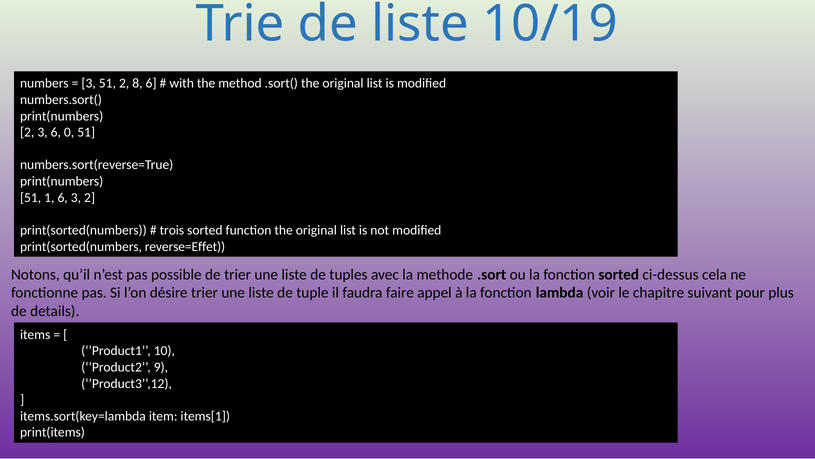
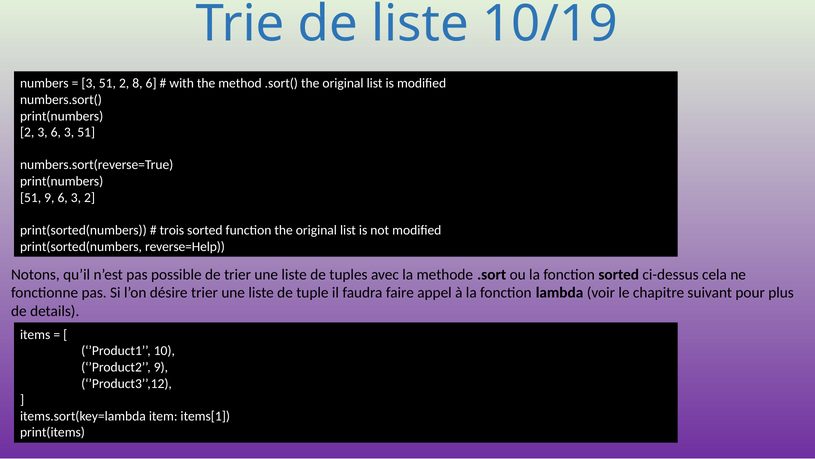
3 6 0: 0 -> 3
51 1: 1 -> 9
reverse=Effet: reverse=Effet -> reverse=Help
